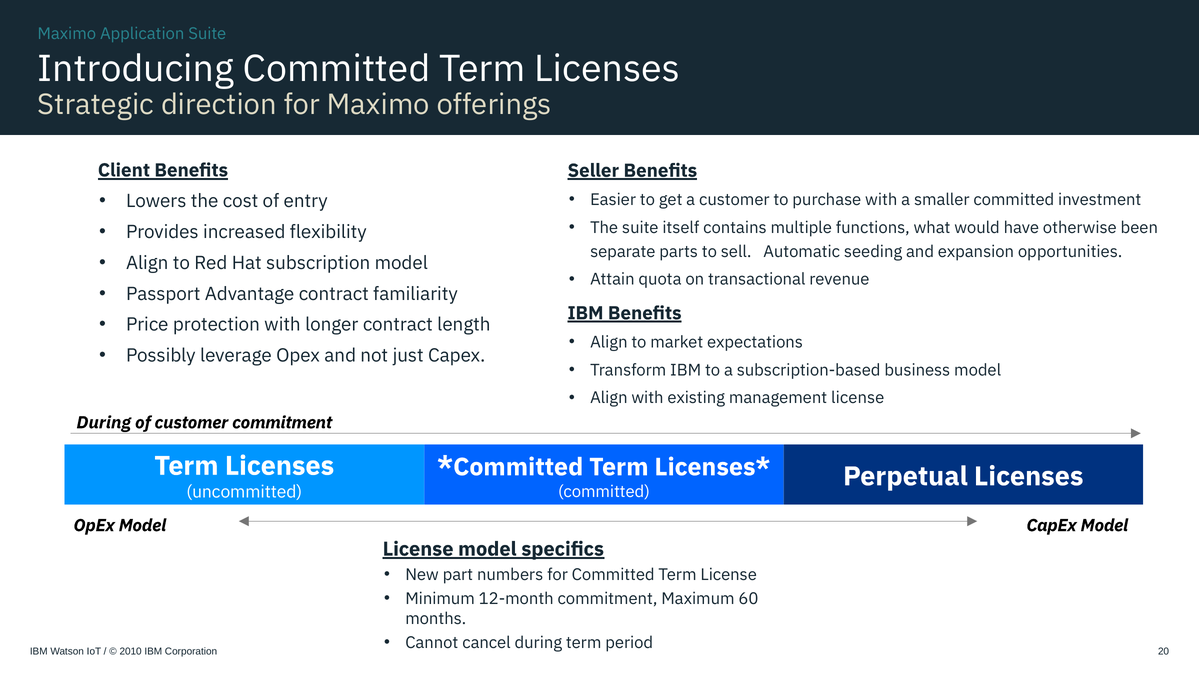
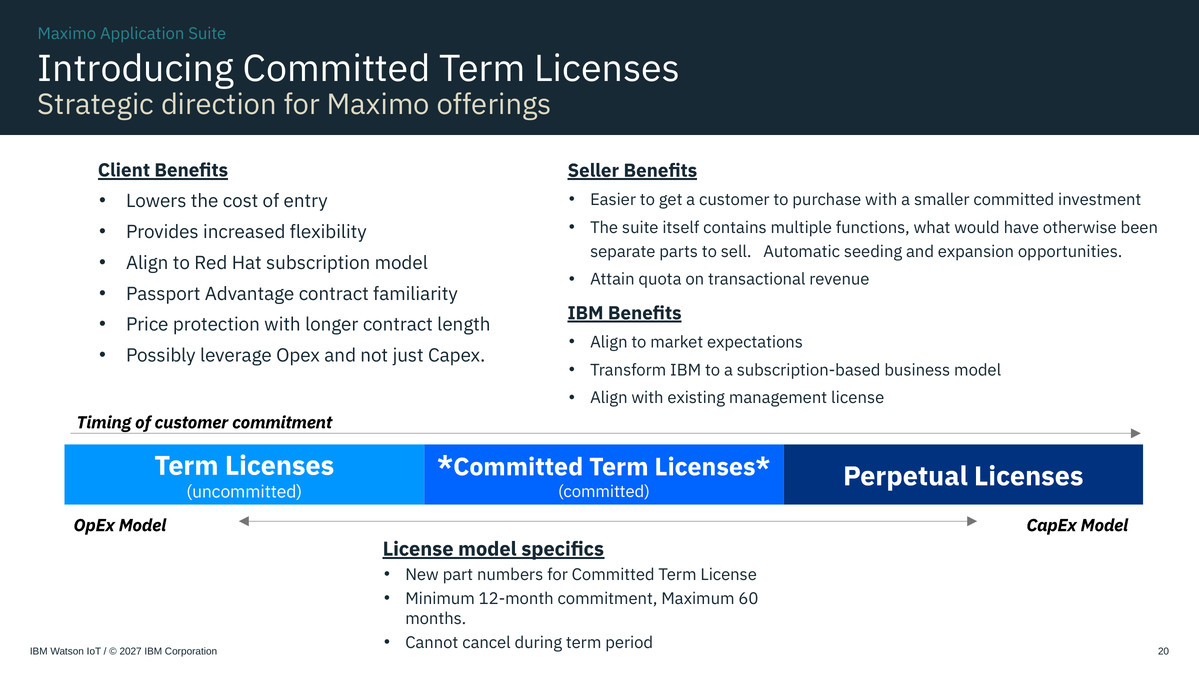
During at (104, 422): During -> Timing
2010: 2010 -> 2027
